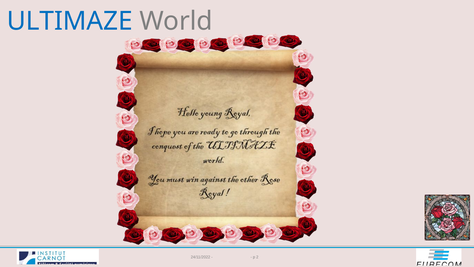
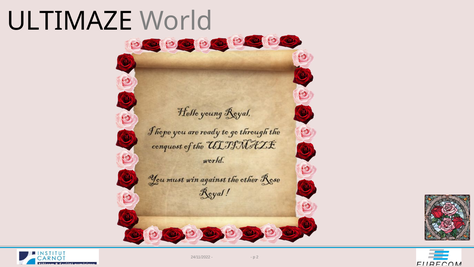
ULTIMAZE colour: blue -> black
